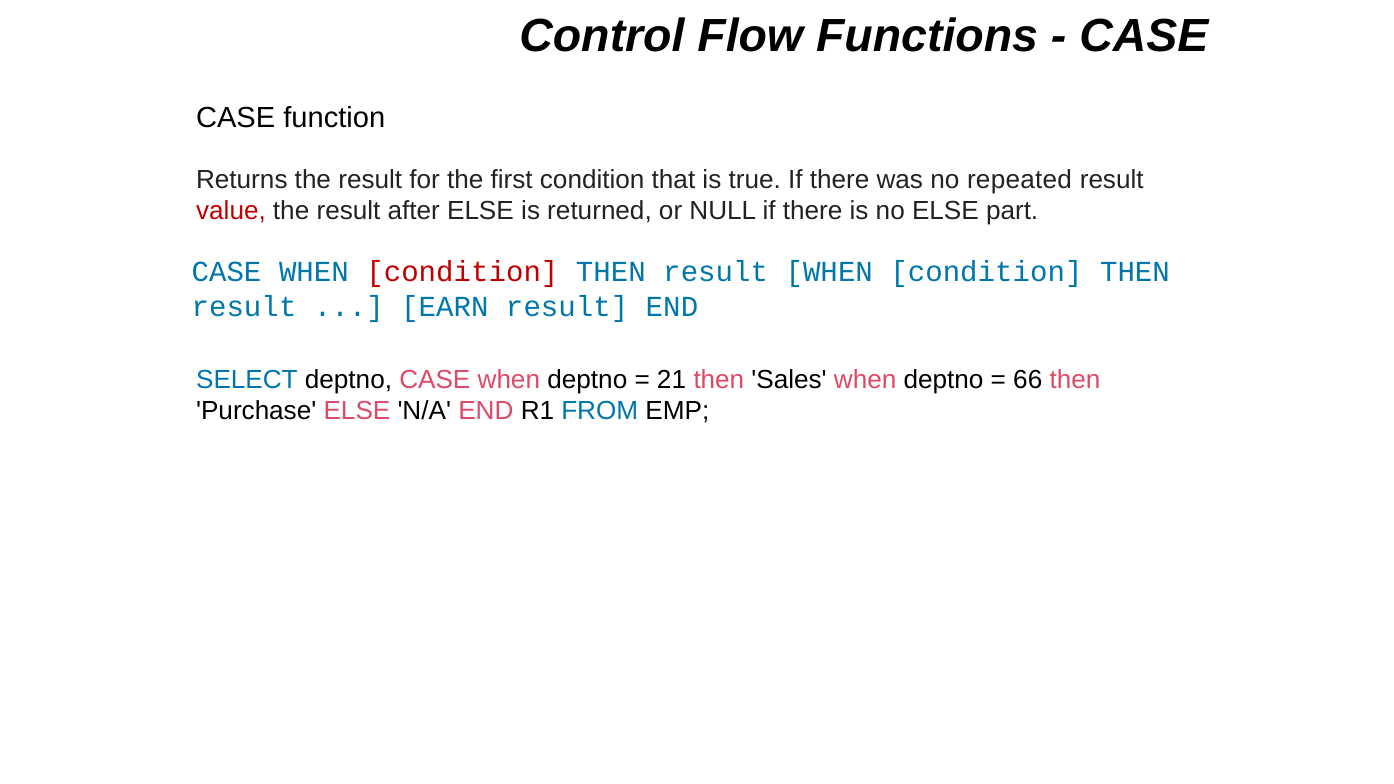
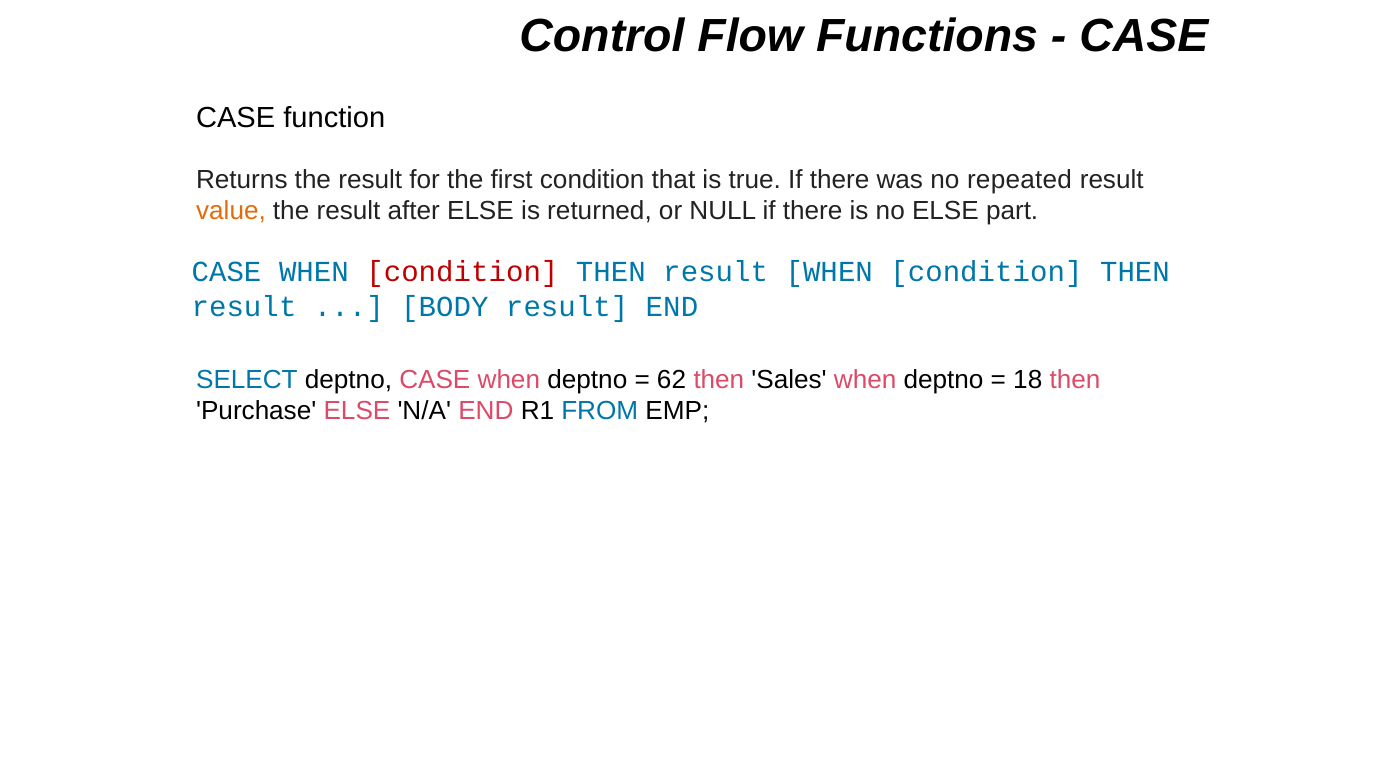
value colour: red -> orange
EARN: EARN -> BODY
21: 21 -> 62
66: 66 -> 18
